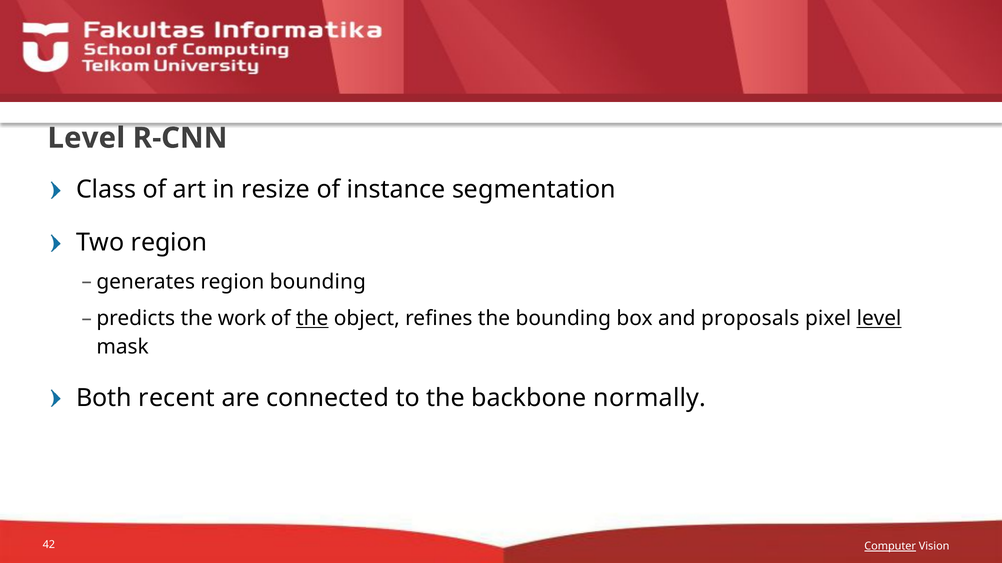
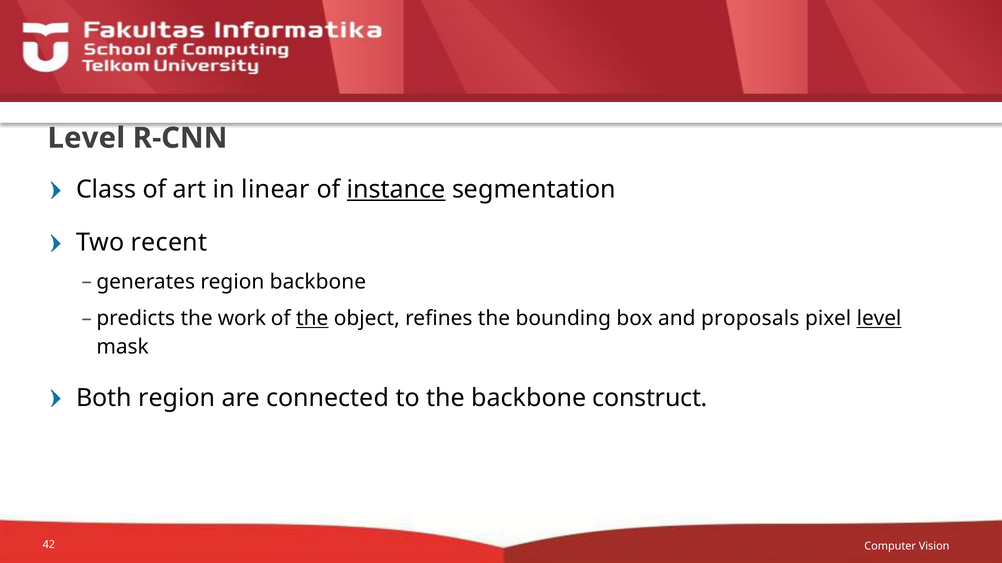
resize: resize -> linear
instance underline: none -> present
Two region: region -> recent
region bounding: bounding -> backbone
Both recent: recent -> region
normally: normally -> construct
Computer underline: present -> none
